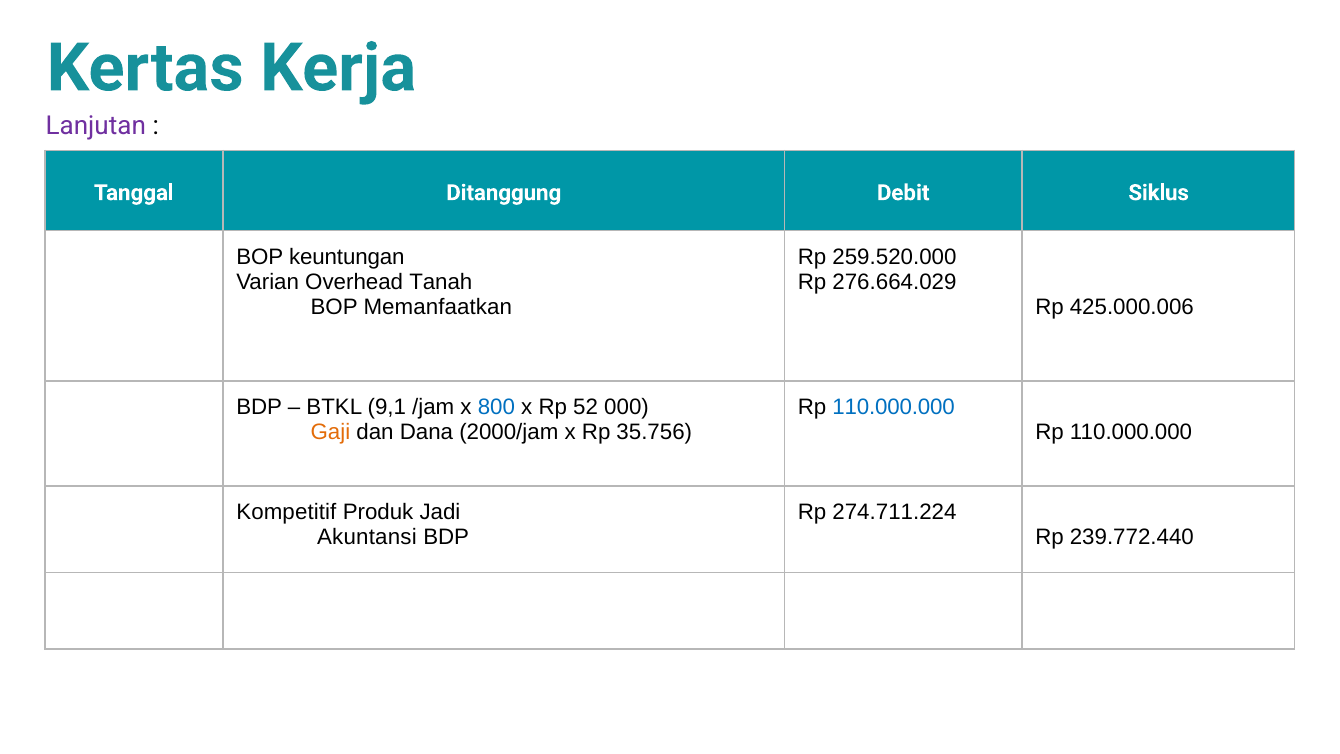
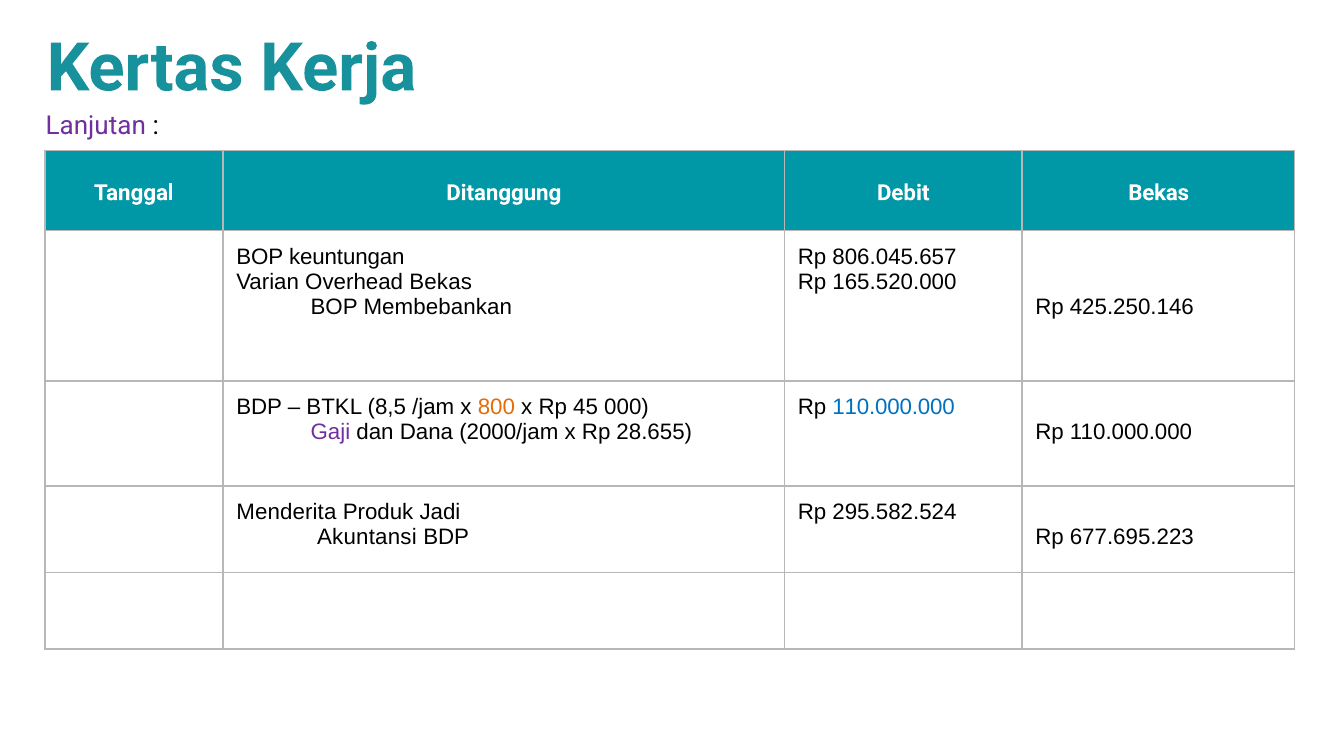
Debit Siklus: Siklus -> Bekas
259.520.000: 259.520.000 -> 806.045.657
Overhead Tanah: Tanah -> Bekas
276.664.029: 276.664.029 -> 165.520.000
Memanfaatkan: Memanfaatkan -> Membebankan
425.000.006: 425.000.006 -> 425.250.146
9,1: 9,1 -> 8,5
800 colour: blue -> orange
52: 52 -> 45
Gaji colour: orange -> purple
35.756: 35.756 -> 28.655
Kompetitif: Kompetitif -> Menderita
274.711.224: 274.711.224 -> 295.582.524
239.772.440: 239.772.440 -> 677.695.223
